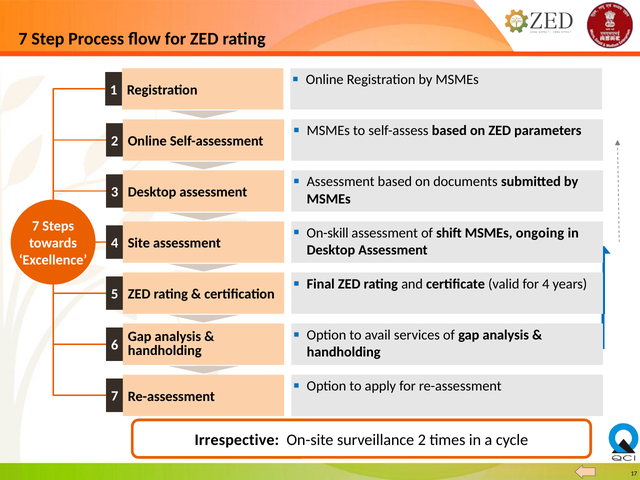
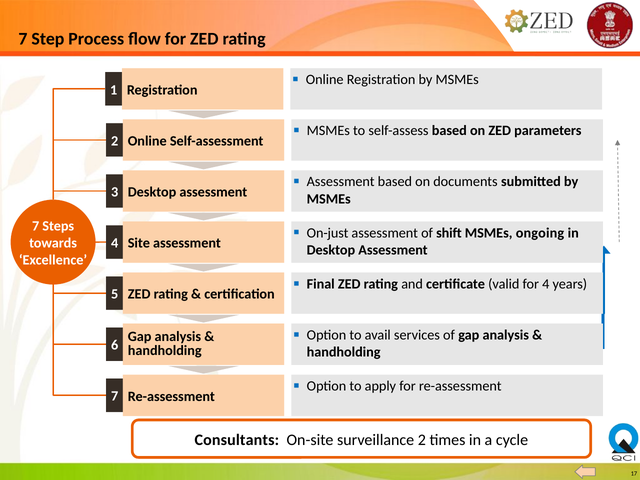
On-skill: On-skill -> On-just
Irrespective: Irrespective -> Consultants
